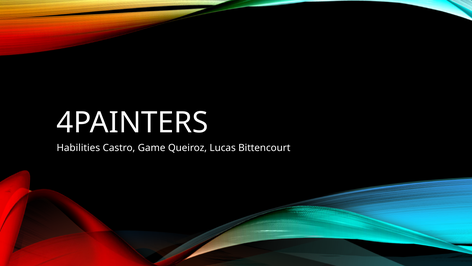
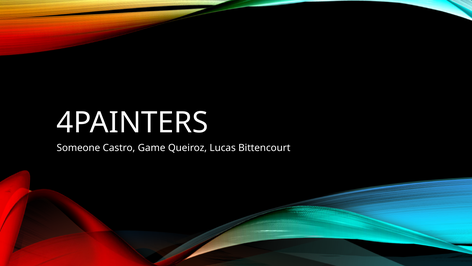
Habilities: Habilities -> Someone
